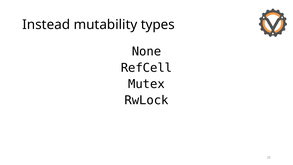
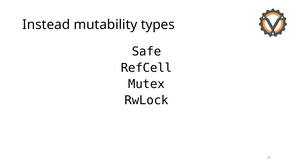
None: None -> Safe
